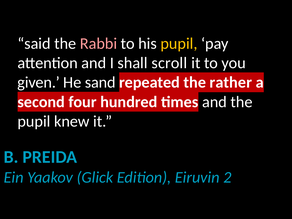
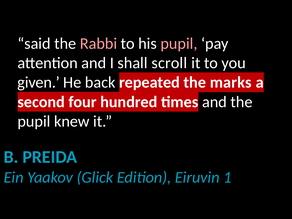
pupil at (179, 43) colour: yellow -> pink
sand: sand -> back
rather: rather -> marks
2: 2 -> 1
